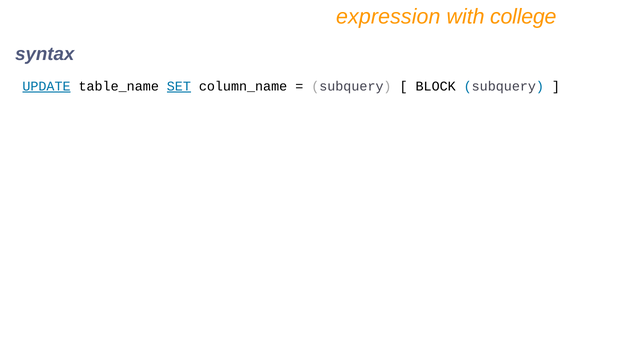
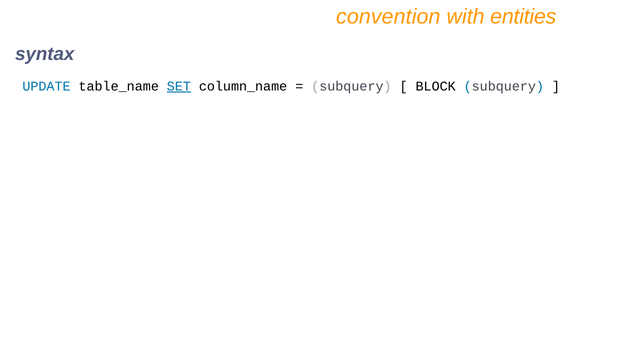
expression: expression -> convention
college: college -> entities
UPDATE underline: present -> none
